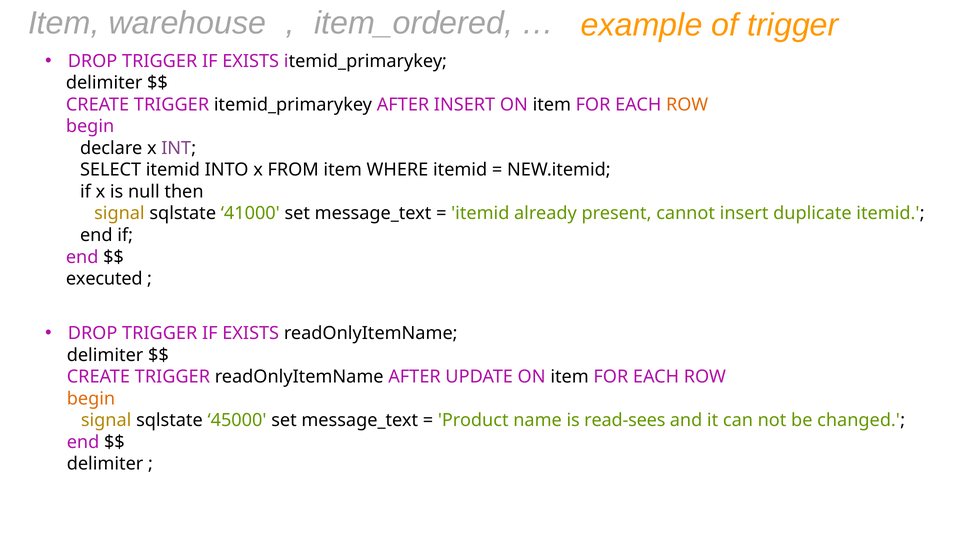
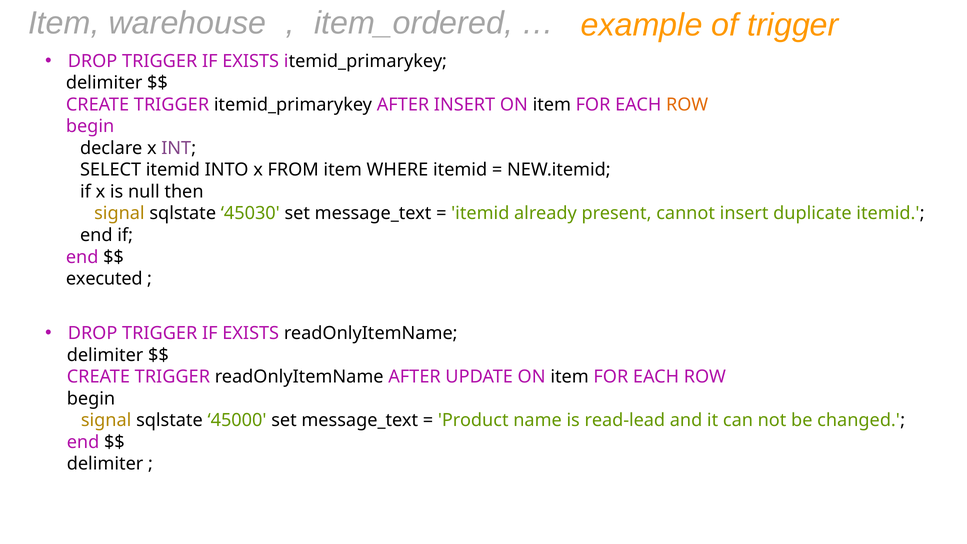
41000: 41000 -> 45030
begin at (91, 399) colour: orange -> black
read-sees: read-sees -> read-lead
